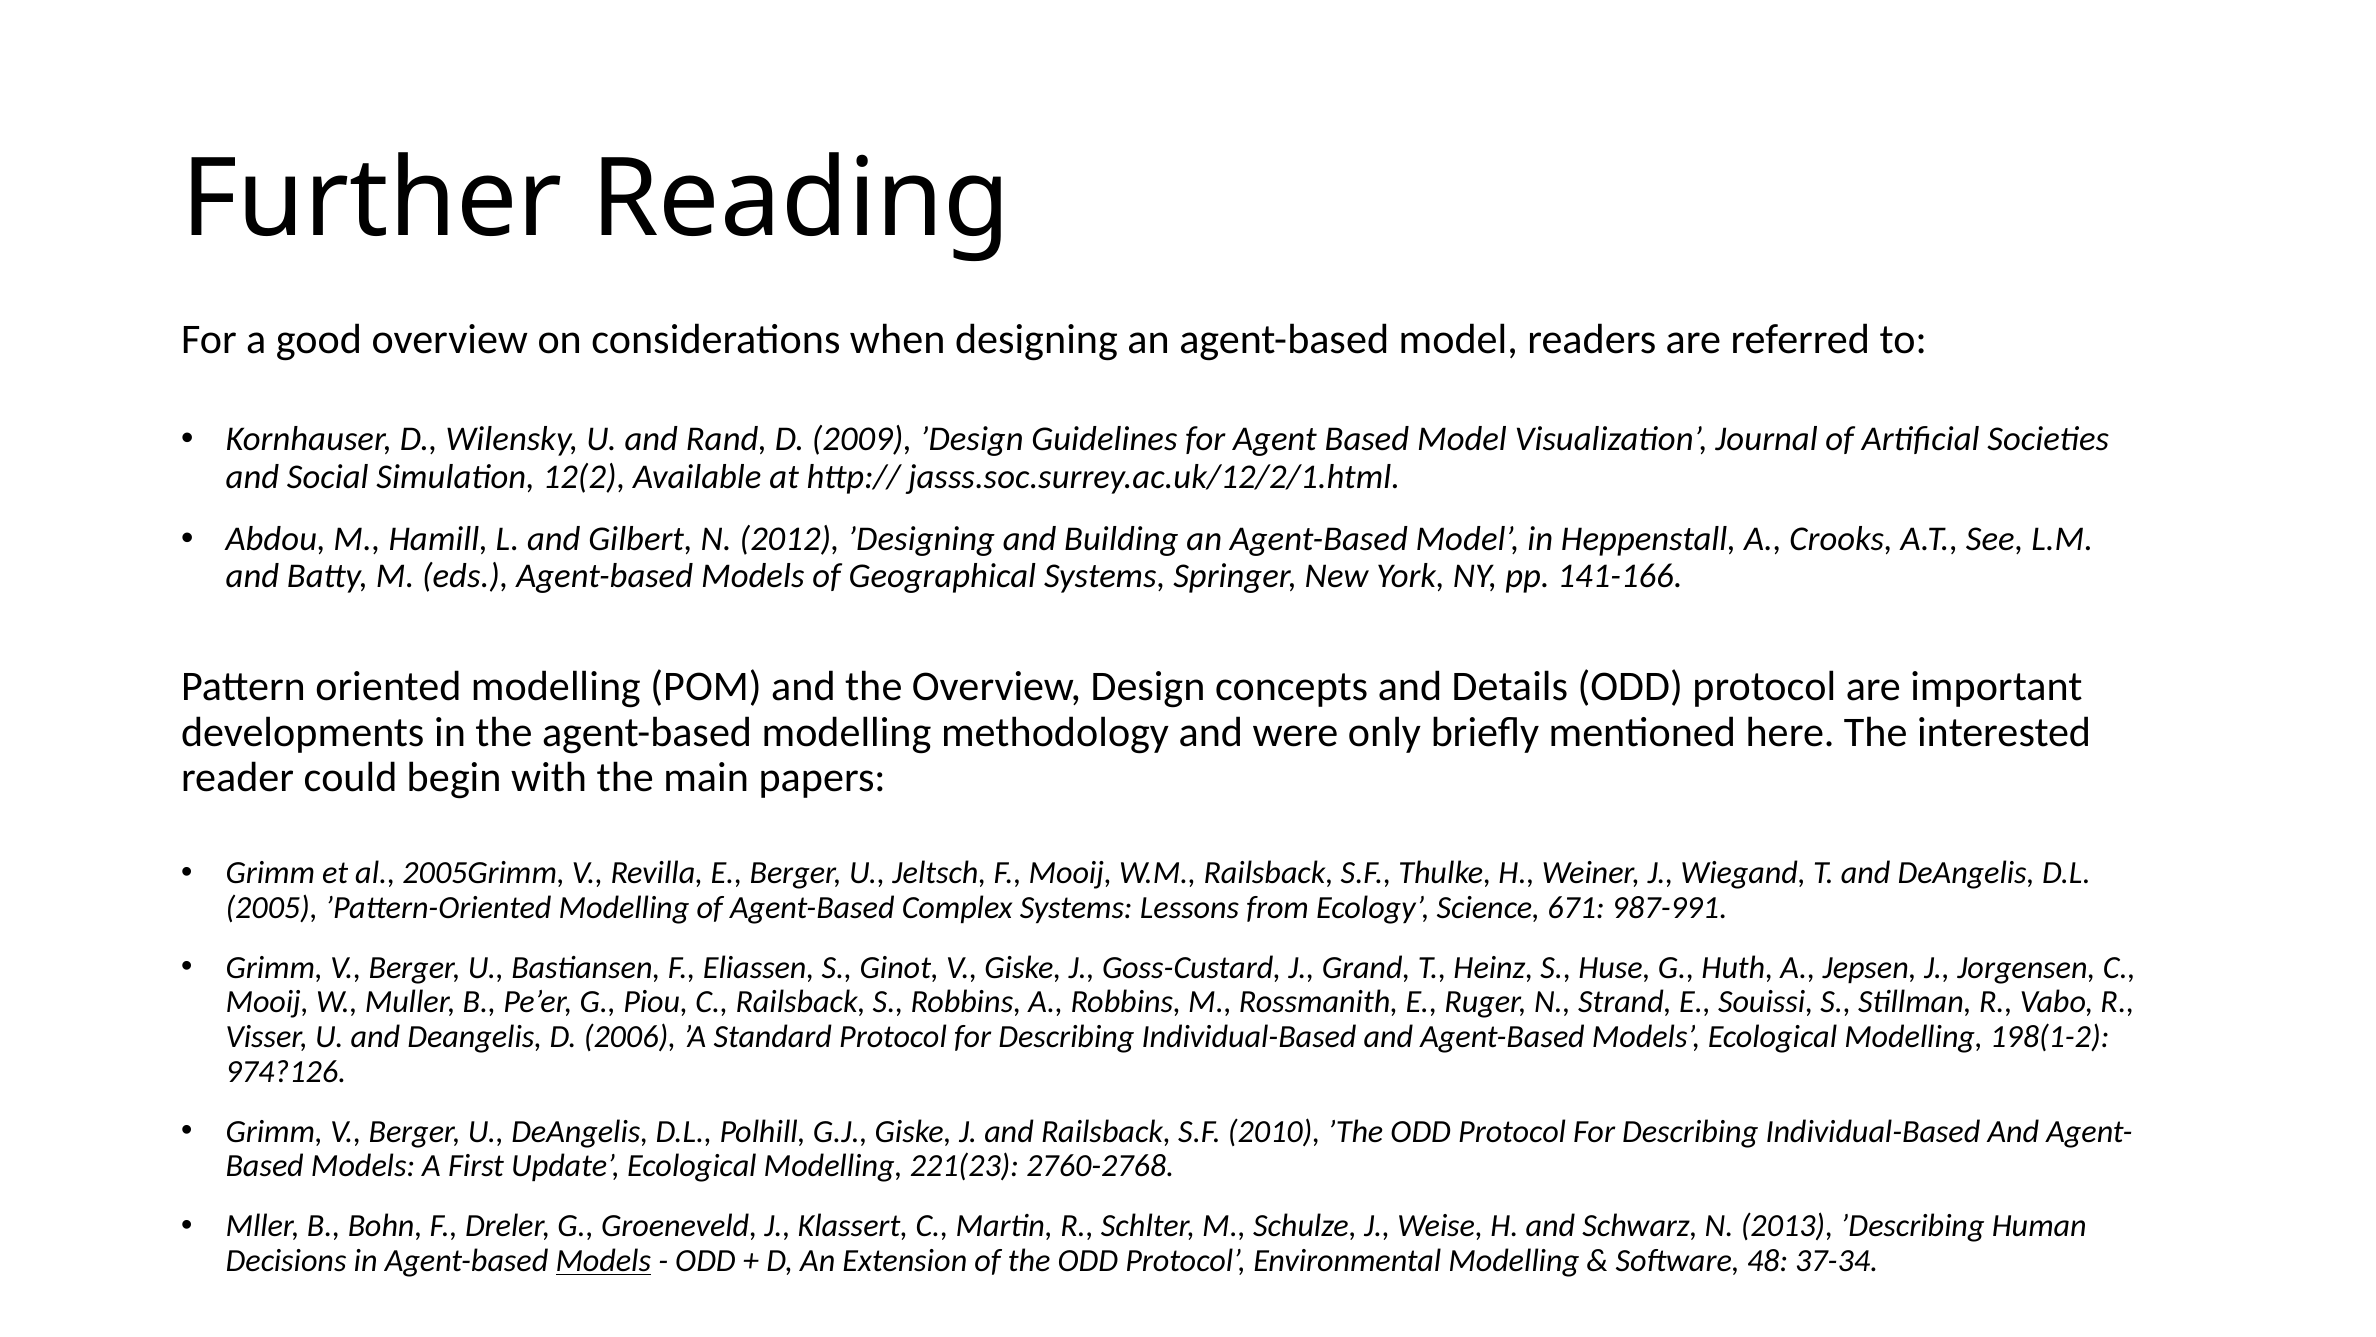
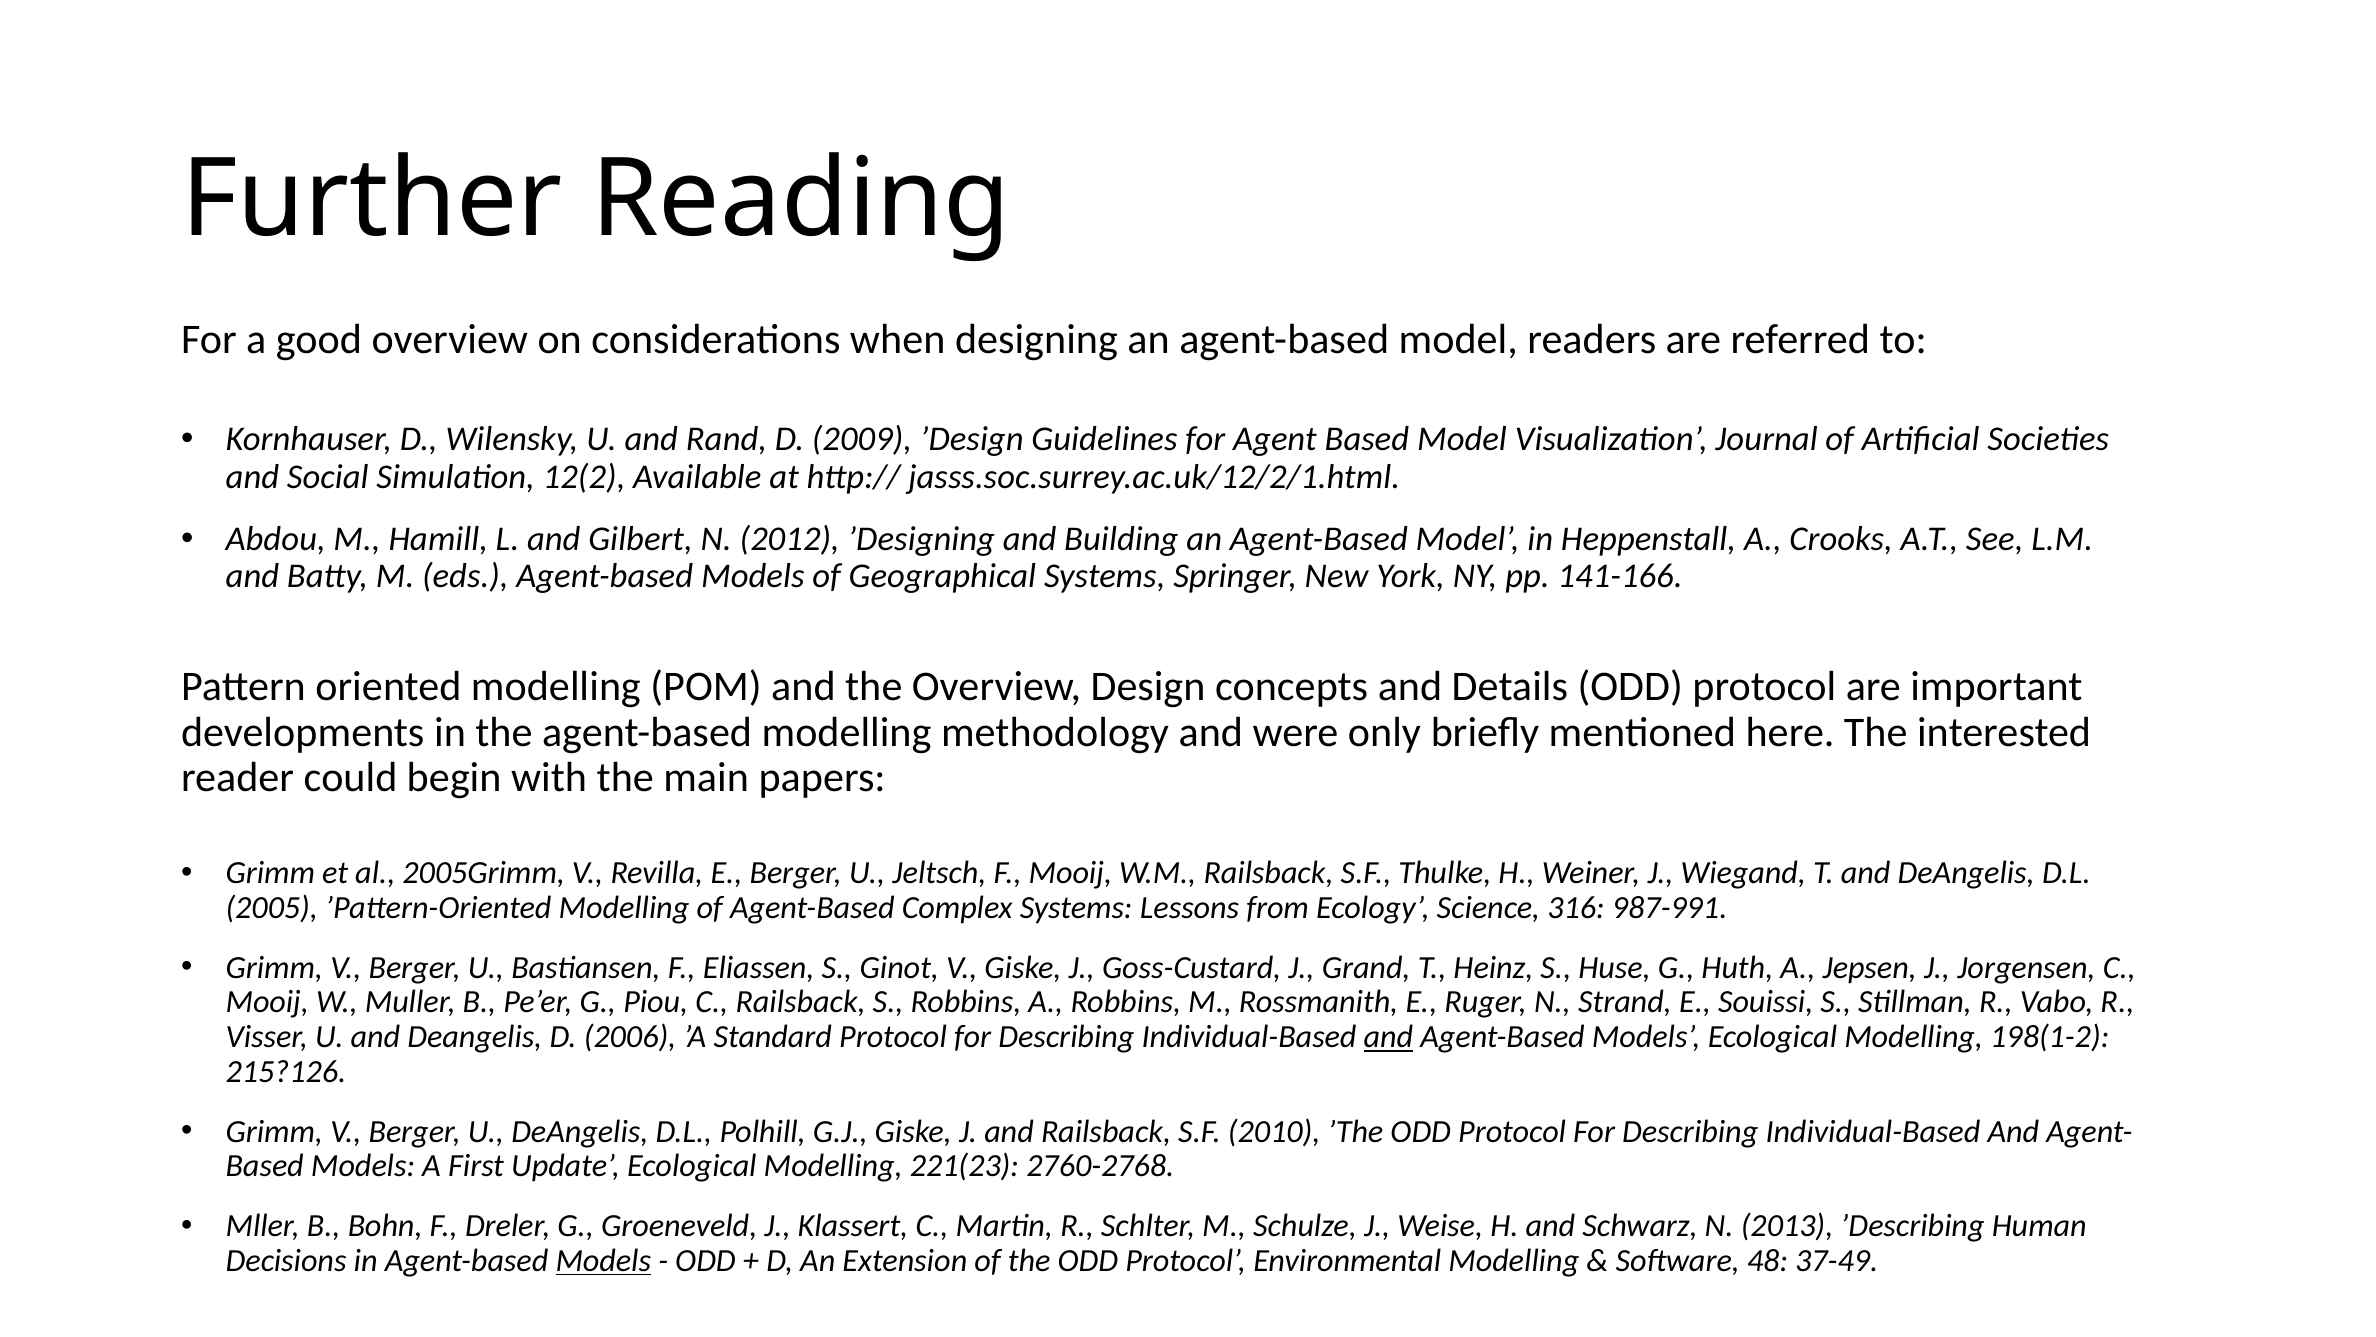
671: 671 -> 316
and at (1388, 1037) underline: none -> present
974?126: 974?126 -> 215?126
37-34: 37-34 -> 37-49
